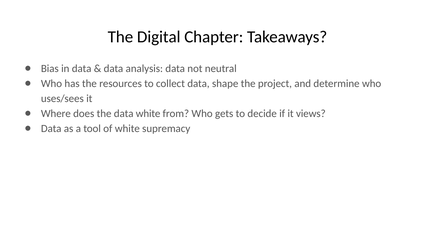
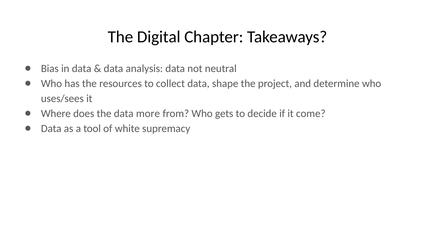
data white: white -> more
views: views -> come
